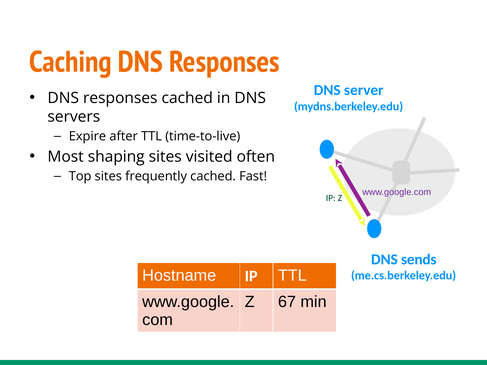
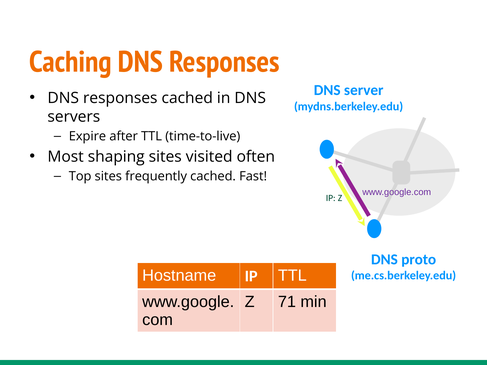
sends: sends -> proto
67: 67 -> 71
